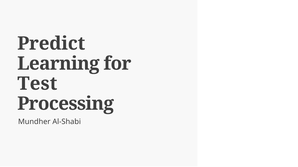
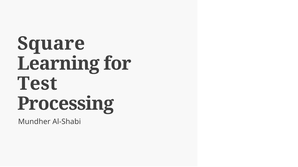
Predict: Predict -> Square
